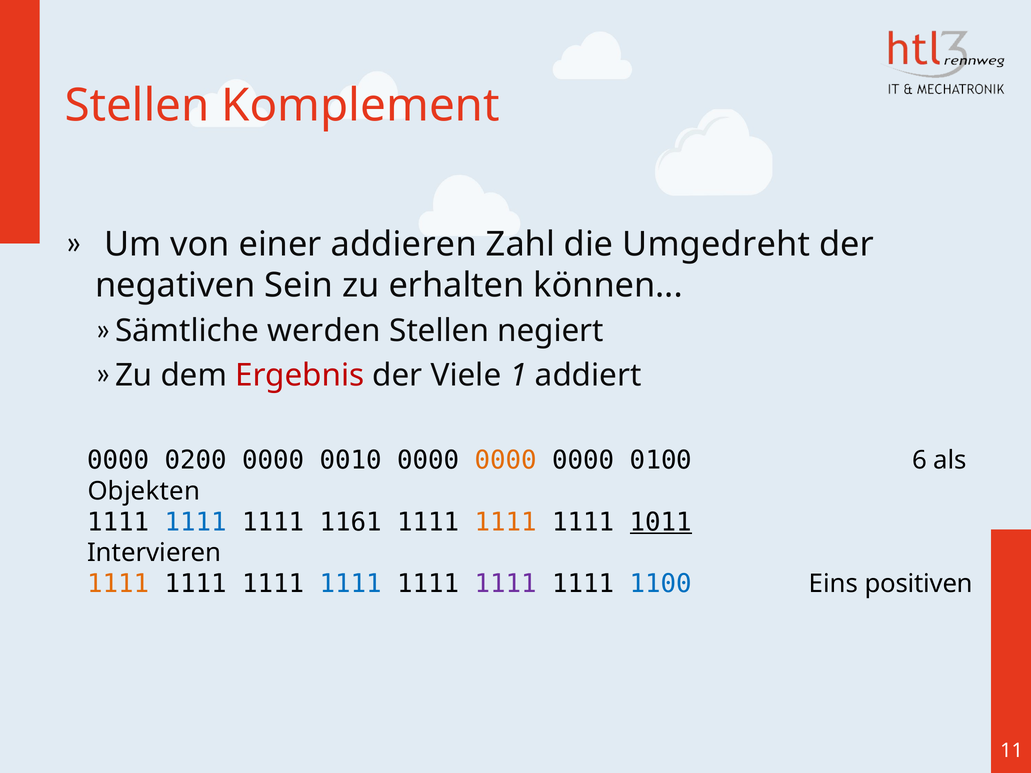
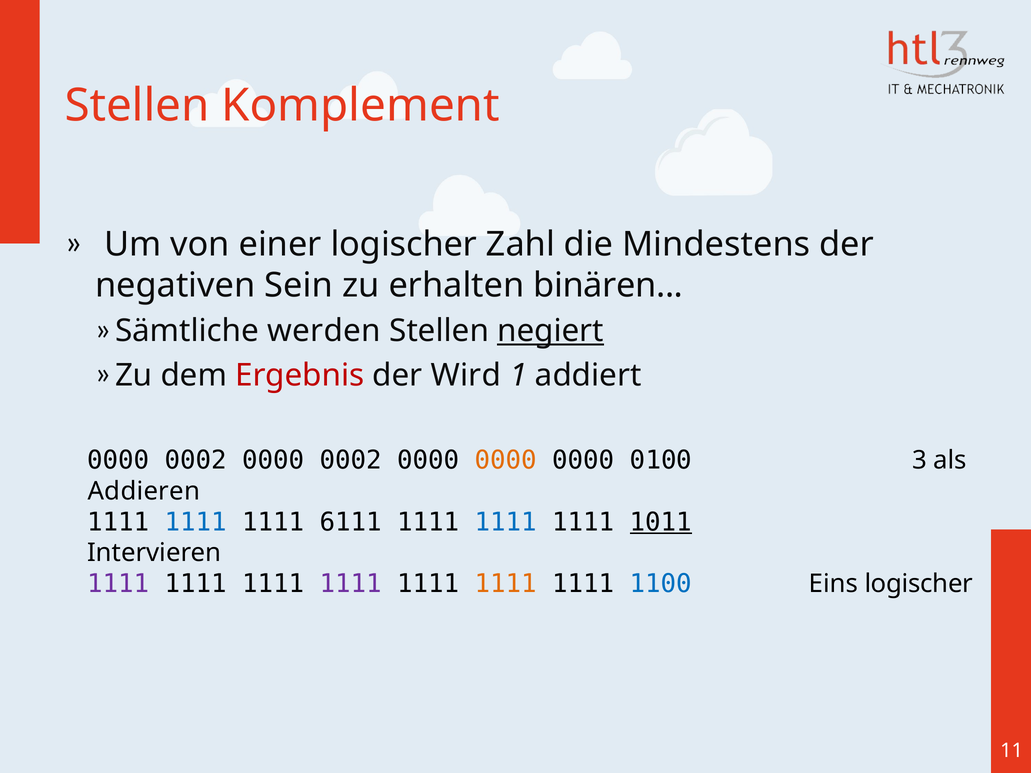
einer addieren: addieren -> logischer
Umgedreht: Umgedreht -> Mindestens
können: können -> binären
negiert underline: none -> present
Viele: Viele -> Wird
0200 at (196, 460): 0200 -> 0002
0010 at (351, 460): 0010 -> 0002
6: 6 -> 3
Objekten: Objekten -> Addieren
1161: 1161 -> 6111
1111 at (506, 522) colour: orange -> blue
1111 at (118, 584) colour: orange -> purple
1111 at (351, 584) colour: blue -> purple
1111 at (506, 584) colour: purple -> orange
Eins positiven: positiven -> logischer
